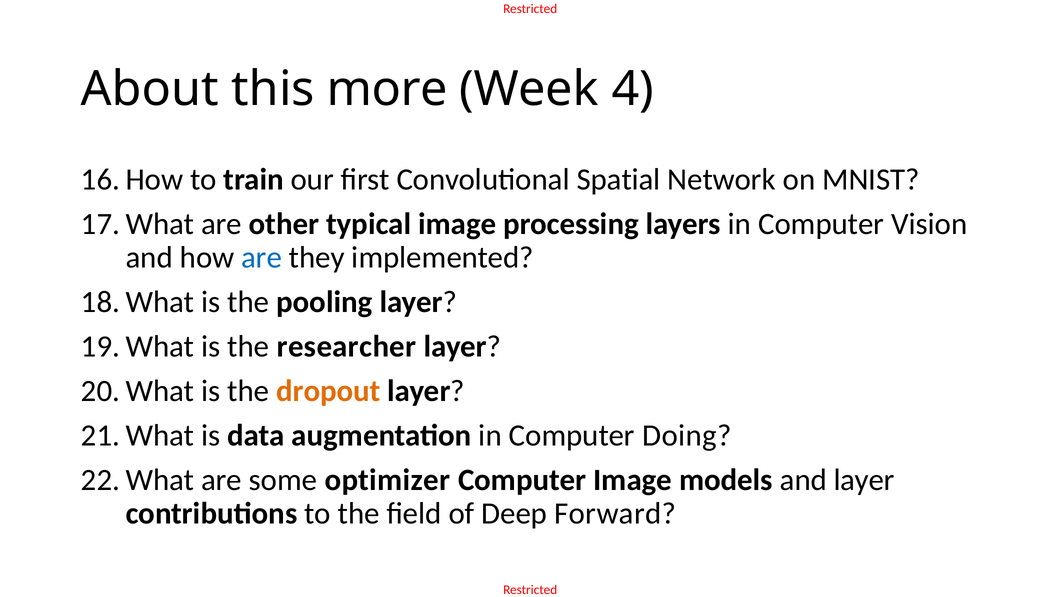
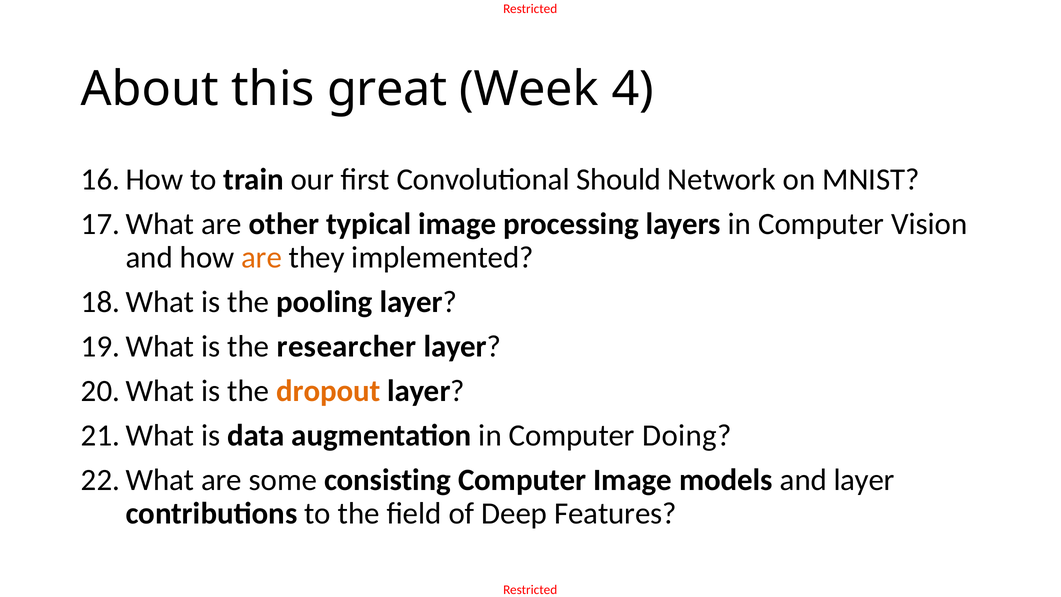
more: more -> great
Spatial: Spatial -> Should
are at (262, 257) colour: blue -> orange
optimizer: optimizer -> consisting
Forward: Forward -> Features
